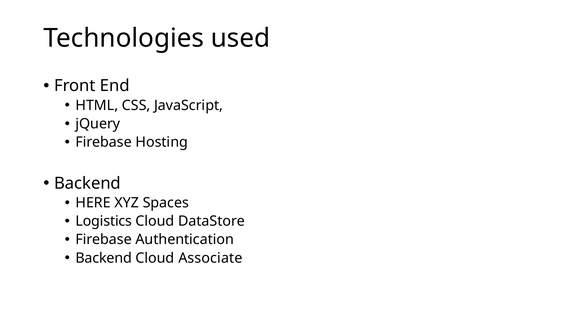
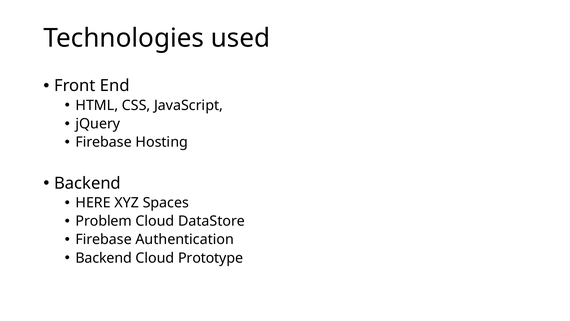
Logistics: Logistics -> Problem
Associate: Associate -> Prototype
